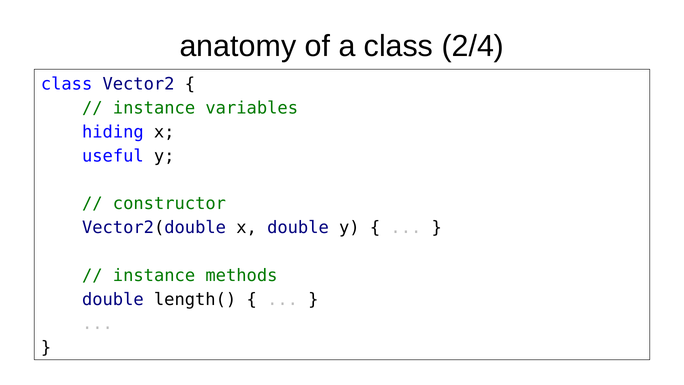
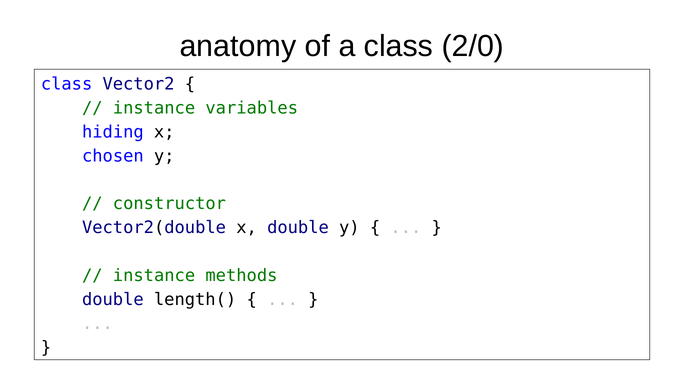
2/4: 2/4 -> 2/0
useful: useful -> chosen
